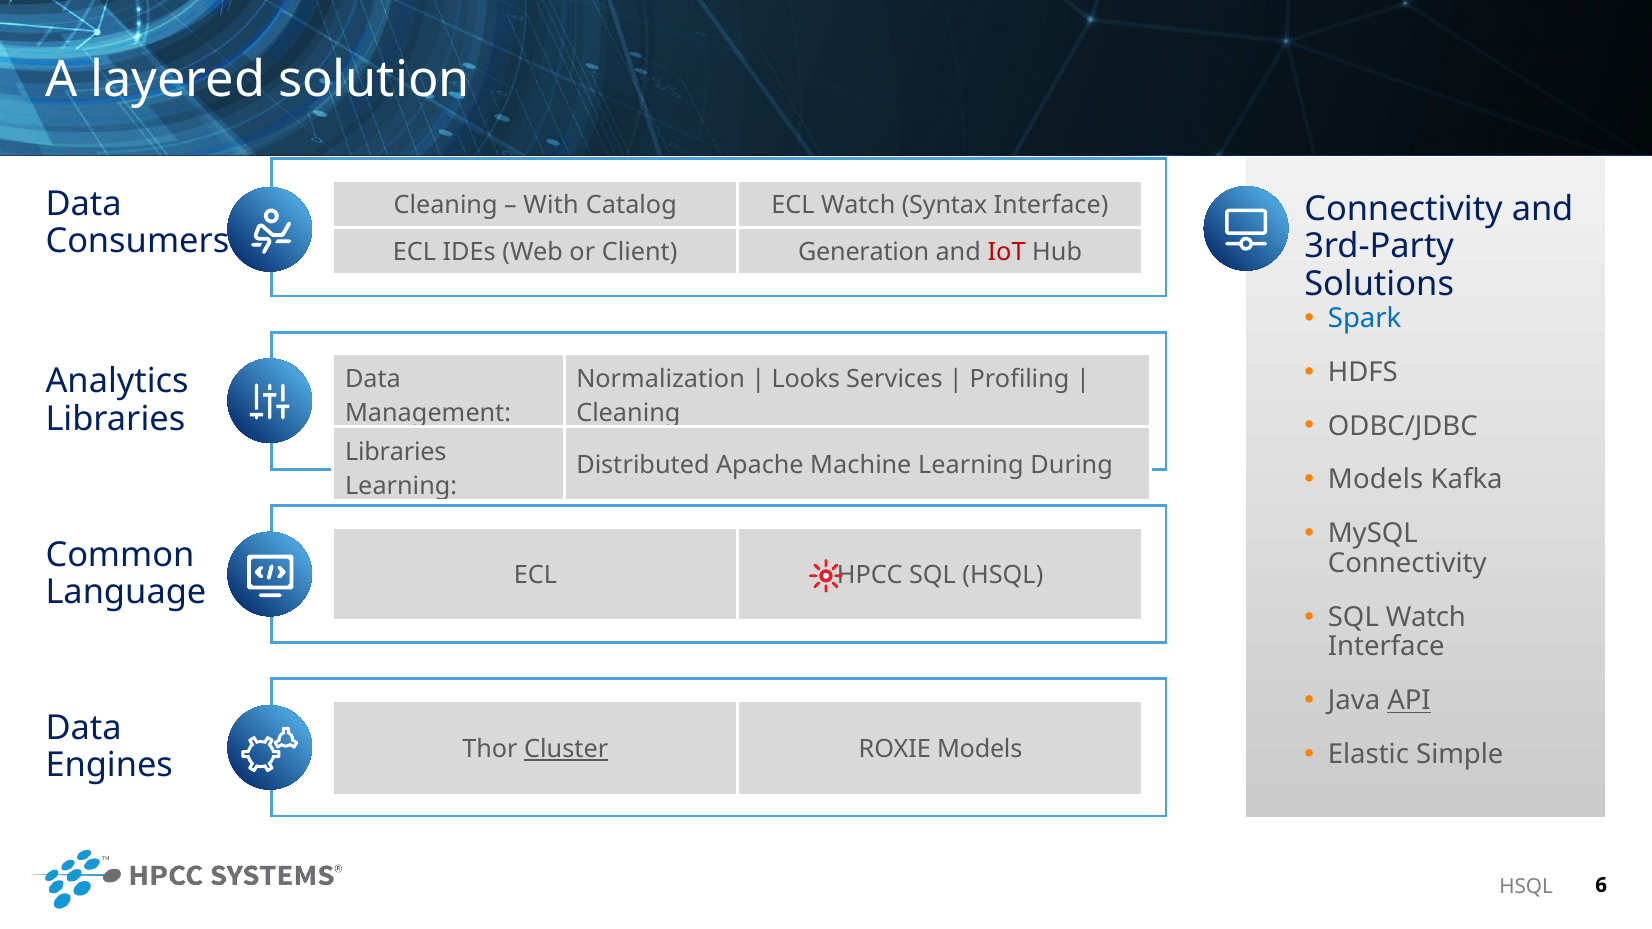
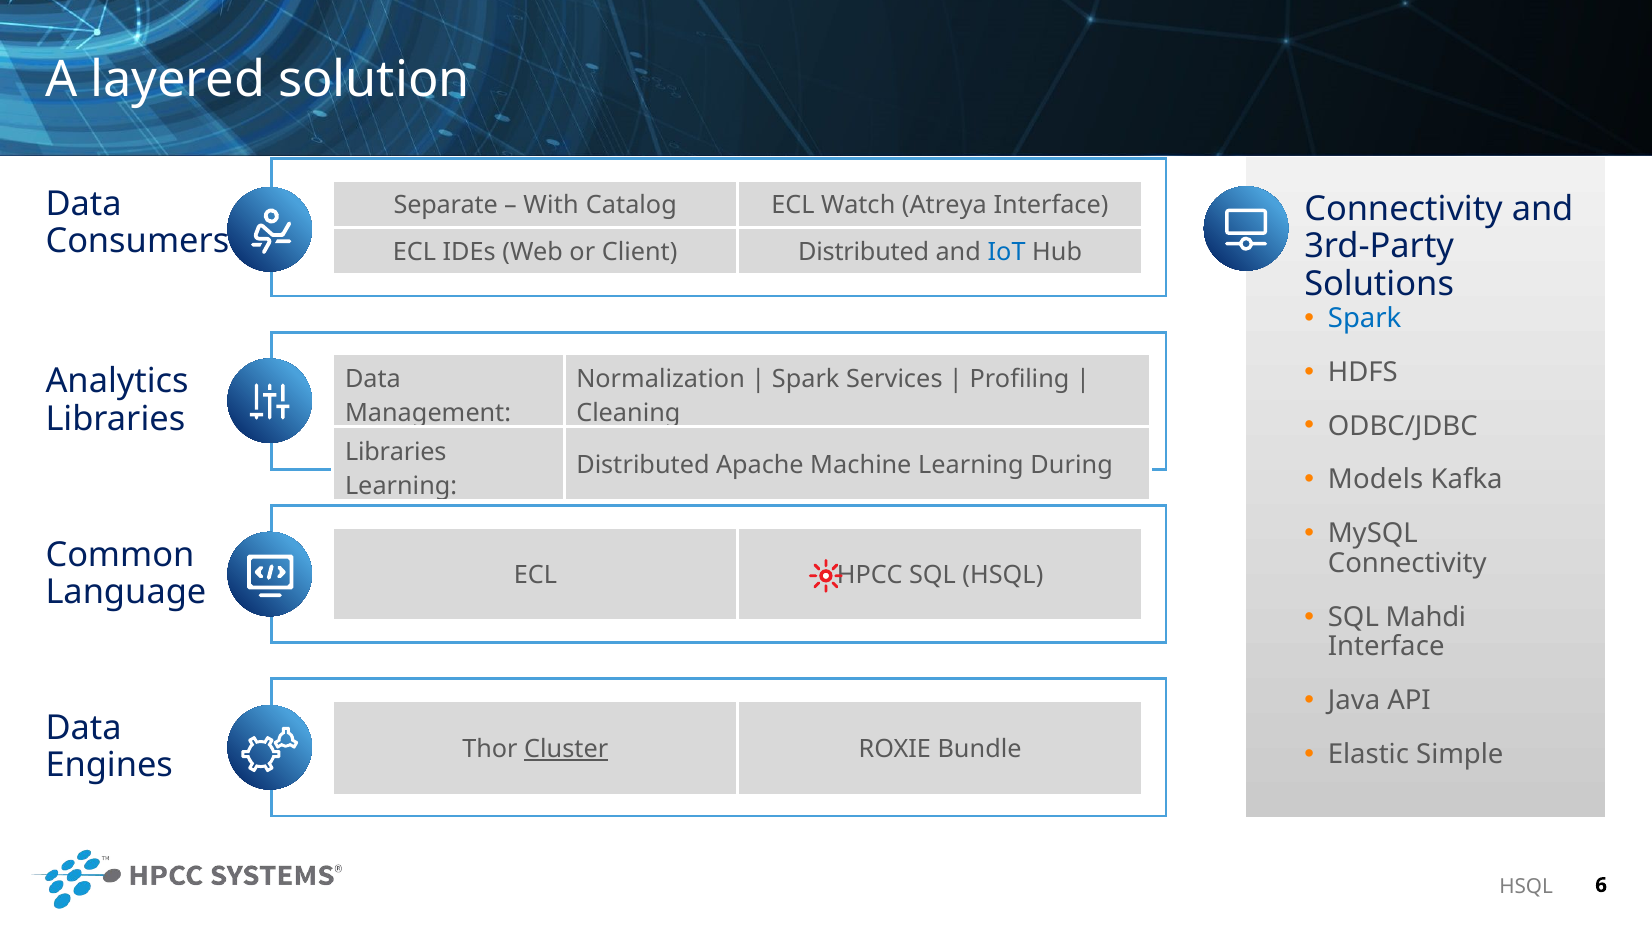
Cleaning at (446, 206): Cleaning -> Separate
Syntax: Syntax -> Atreya
Client Generation: Generation -> Distributed
IoT colour: red -> blue
Looks at (806, 379): Looks -> Spark
SQL Watch: Watch -> Mahdi
API underline: present -> none
ROXIE Models: Models -> Bundle
